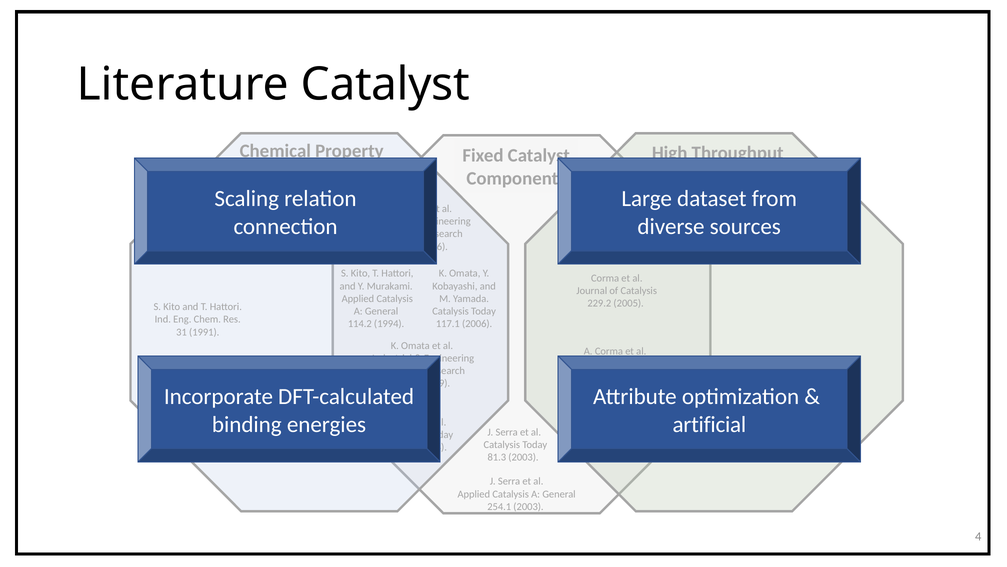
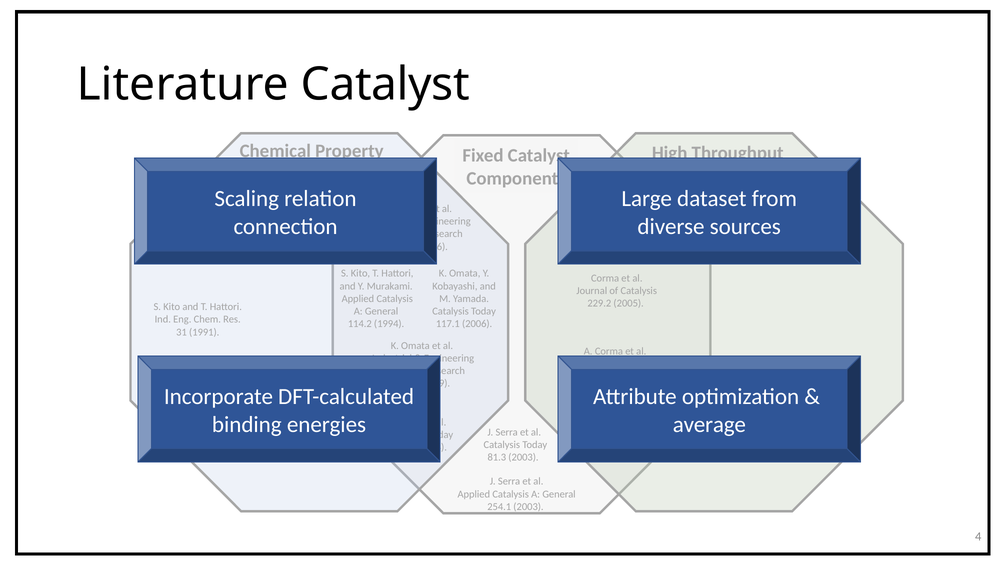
artificial: artificial -> average
